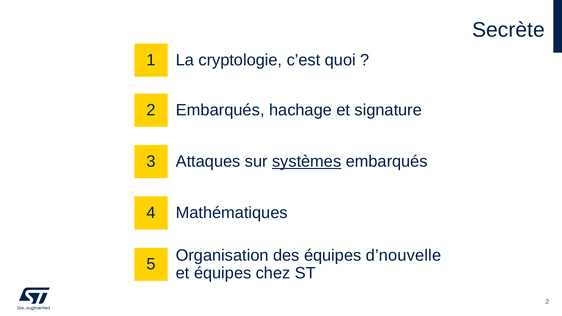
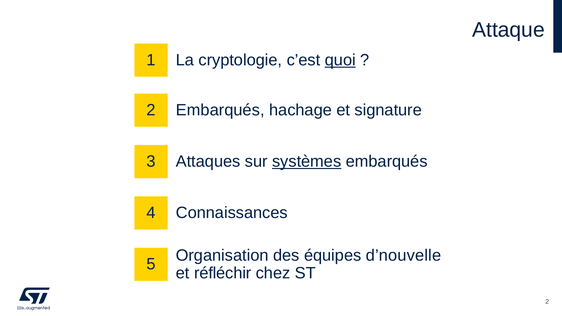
Secrète: Secrète -> Attaque
quoi underline: none -> present
Mathématiques: Mathématiques -> Connaissances
et équipes: équipes -> réfléchir
